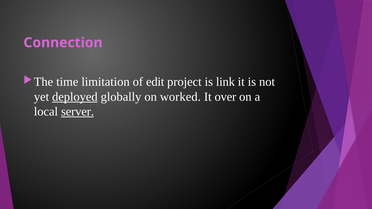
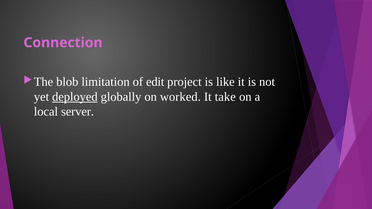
time: time -> blob
link: link -> like
over: over -> take
server underline: present -> none
